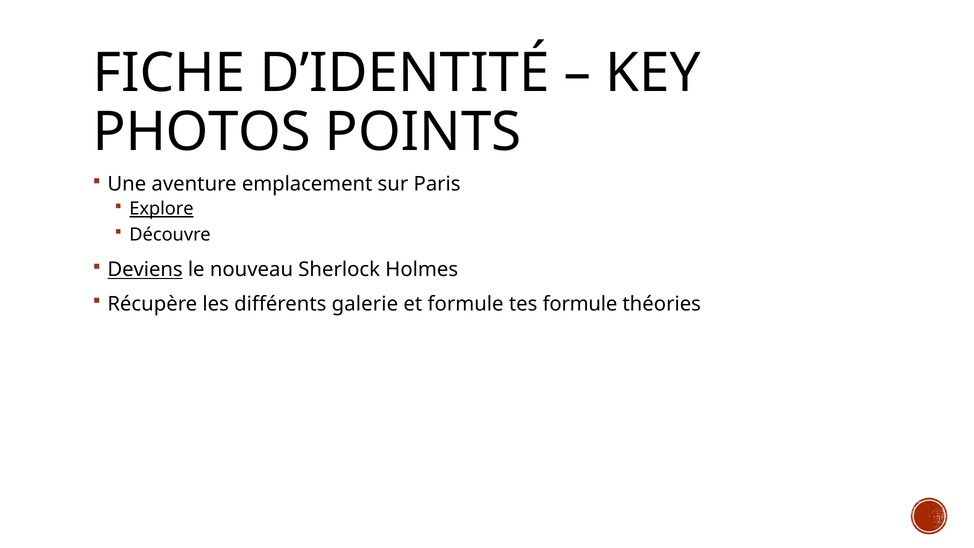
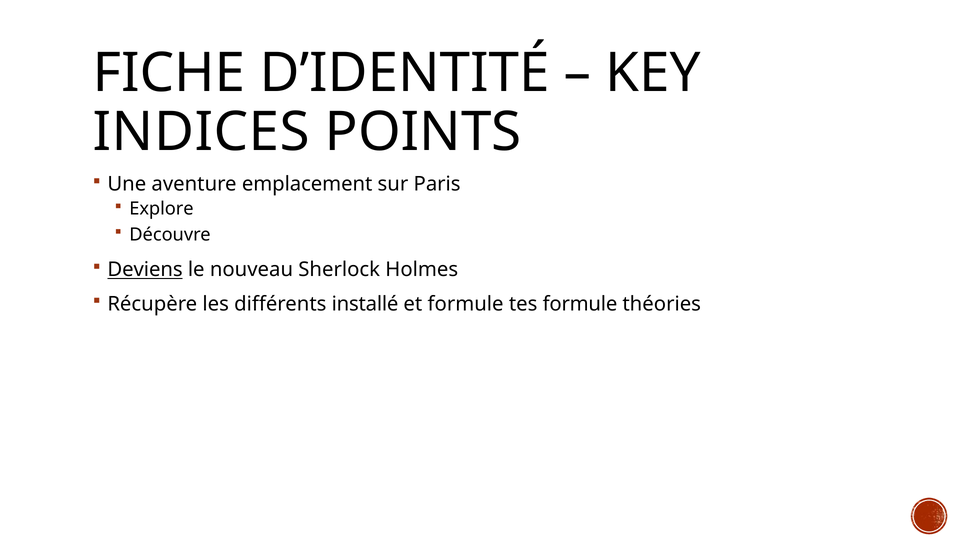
PHOTOS: PHOTOS -> INDICES
Explore underline: present -> none
galerie: galerie -> installé
